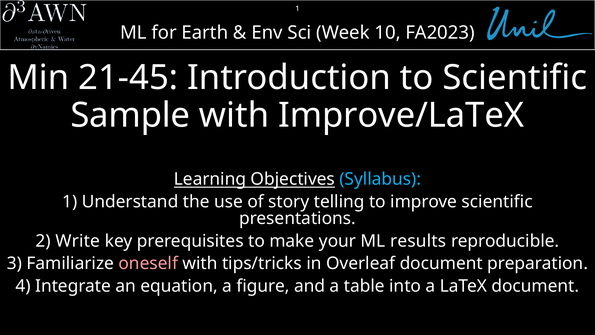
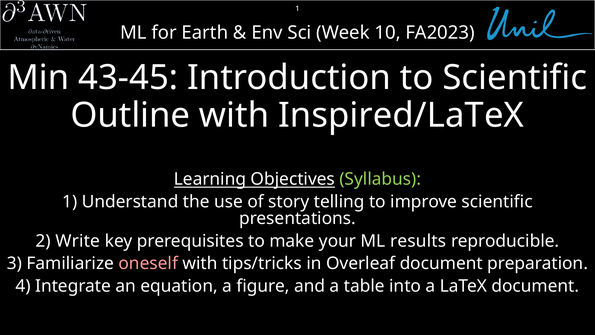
21-45: 21-45 -> 43-45
Sample: Sample -> Outline
Improve/LaTeX: Improve/LaTeX -> Inspired/LaTeX
Syllabus colour: light blue -> light green
